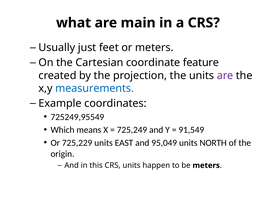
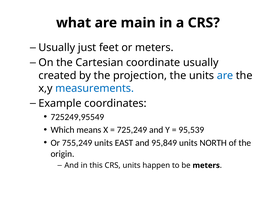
coordinate feature: feature -> usually
are at (225, 76) colour: purple -> blue
91,549: 91,549 -> 95,539
725,229: 725,229 -> 755,249
95,049: 95,049 -> 95,849
